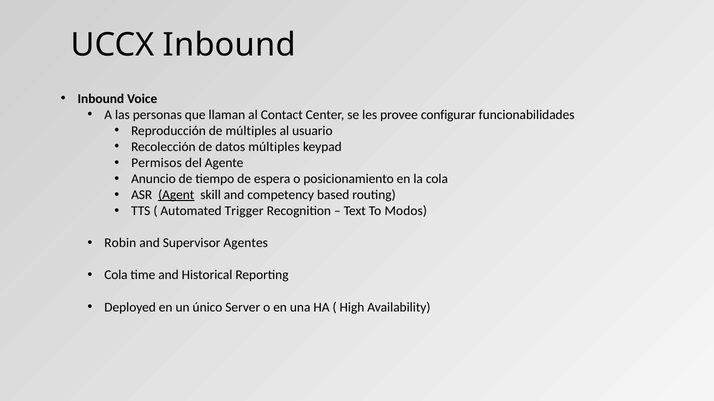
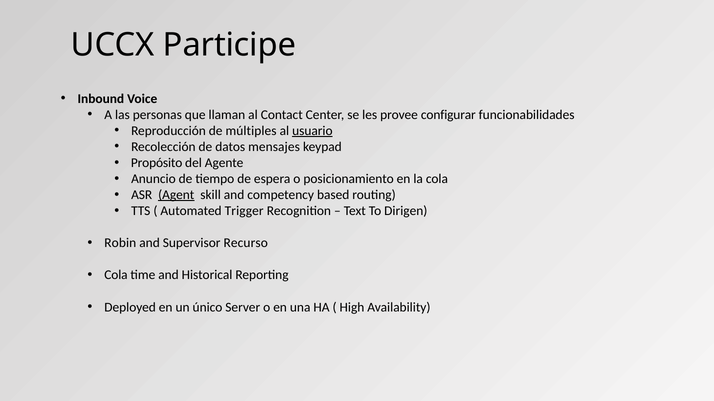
UCCX Inbound: Inbound -> Participe
usuario underline: none -> present
datos múltiples: múltiples -> mensajes
Permisos: Permisos -> Propósito
Modos: Modos -> Dirigen
Agentes: Agentes -> Recurso
